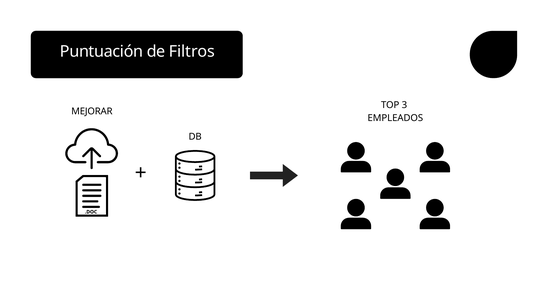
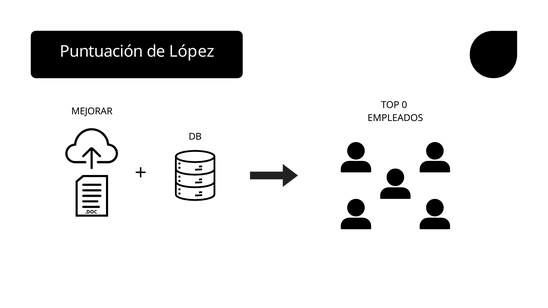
Filtros: Filtros -> López
3: 3 -> 0
